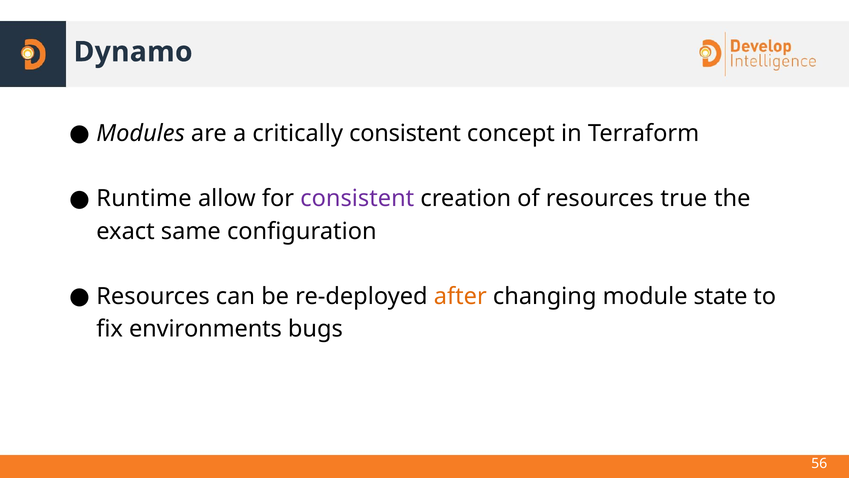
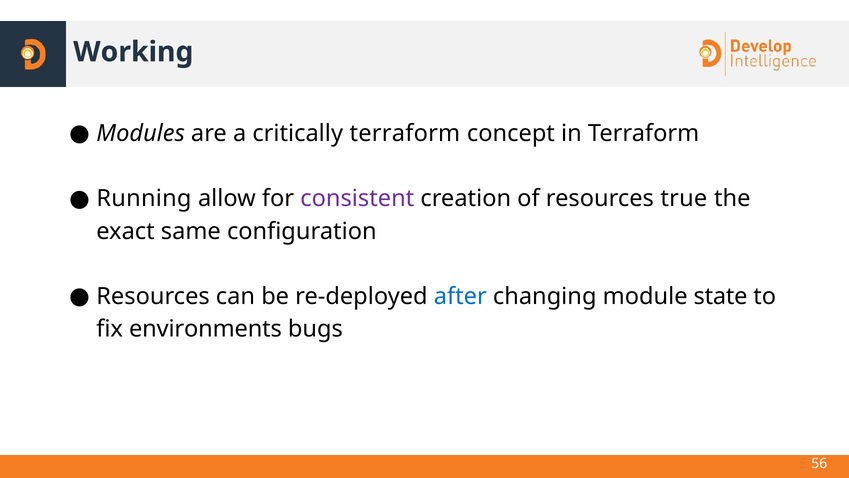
Dynamo: Dynamo -> Working
critically consistent: consistent -> terraform
Runtime: Runtime -> Running
after colour: orange -> blue
